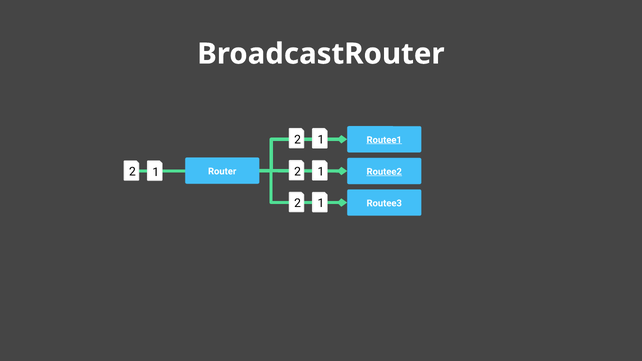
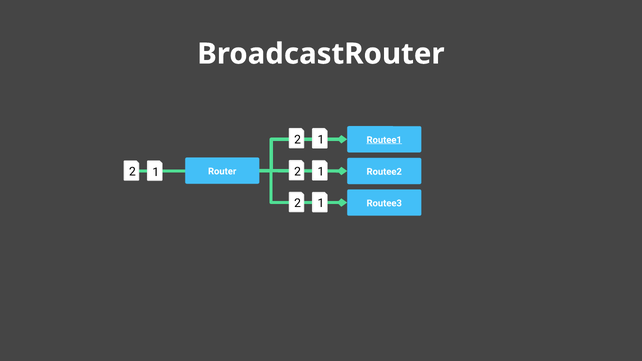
Routee2 underline: present -> none
